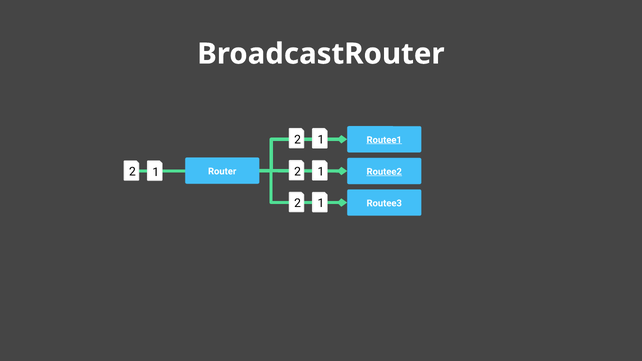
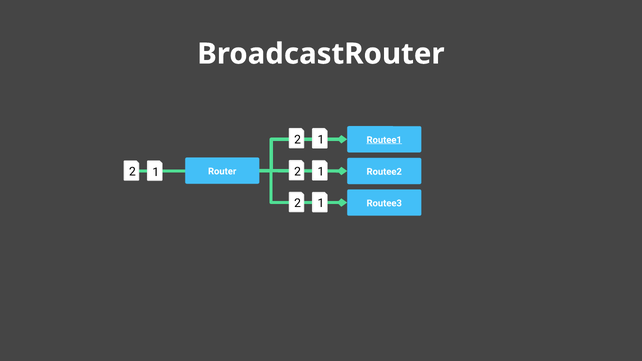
Routee2 underline: present -> none
